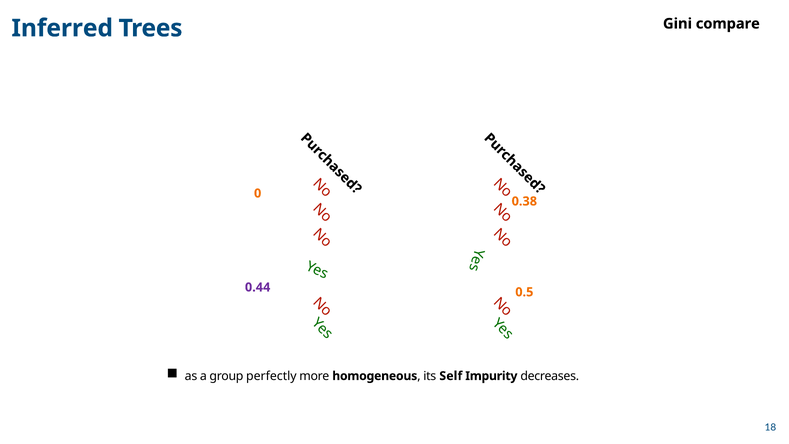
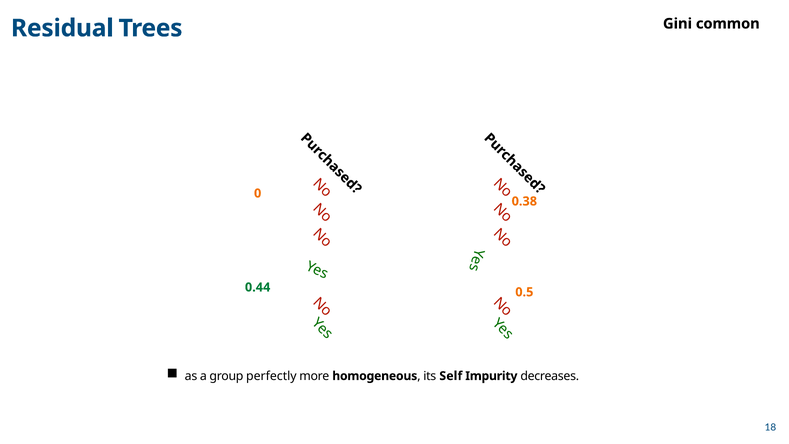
compare: compare -> common
Inferred: Inferred -> Residual
0.44 colour: purple -> green
